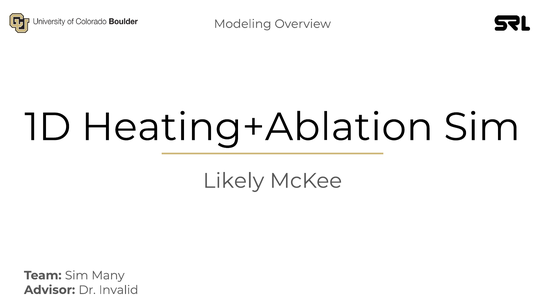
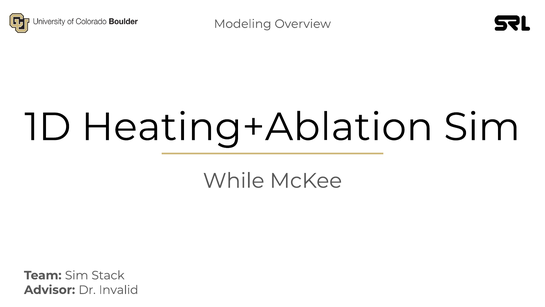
Likely: Likely -> While
Many: Many -> Stack
